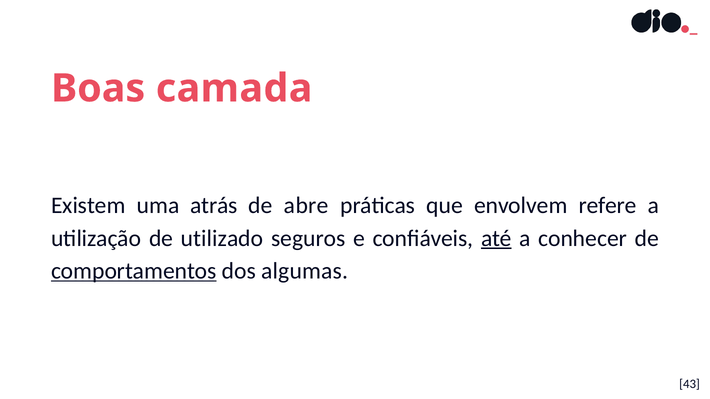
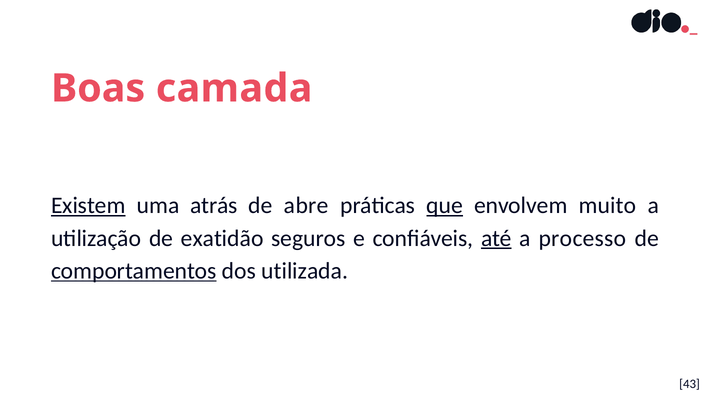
Existem underline: none -> present
que underline: none -> present
refere: refere -> muito
utilizado: utilizado -> exatidão
conhecer: conhecer -> processo
algumas: algumas -> utilizada
